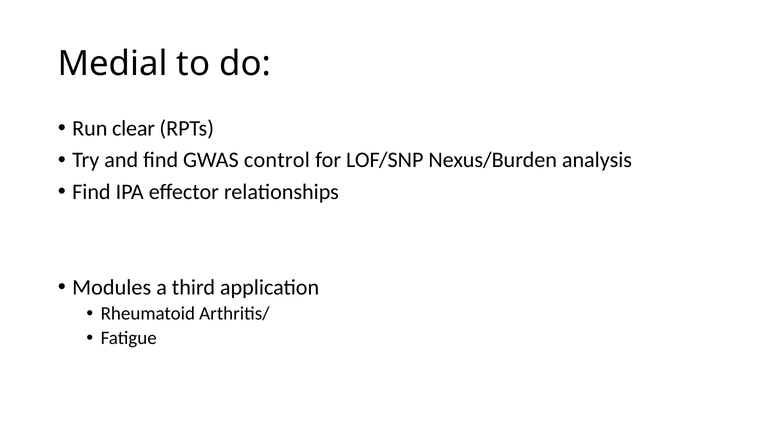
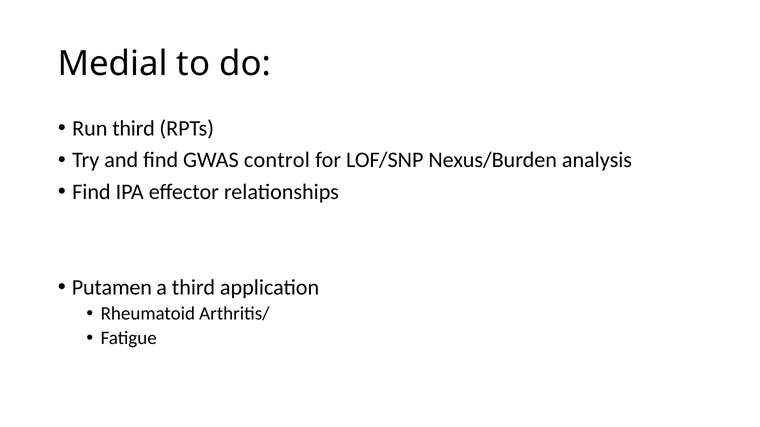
Run clear: clear -> third
Modules: Modules -> Putamen
